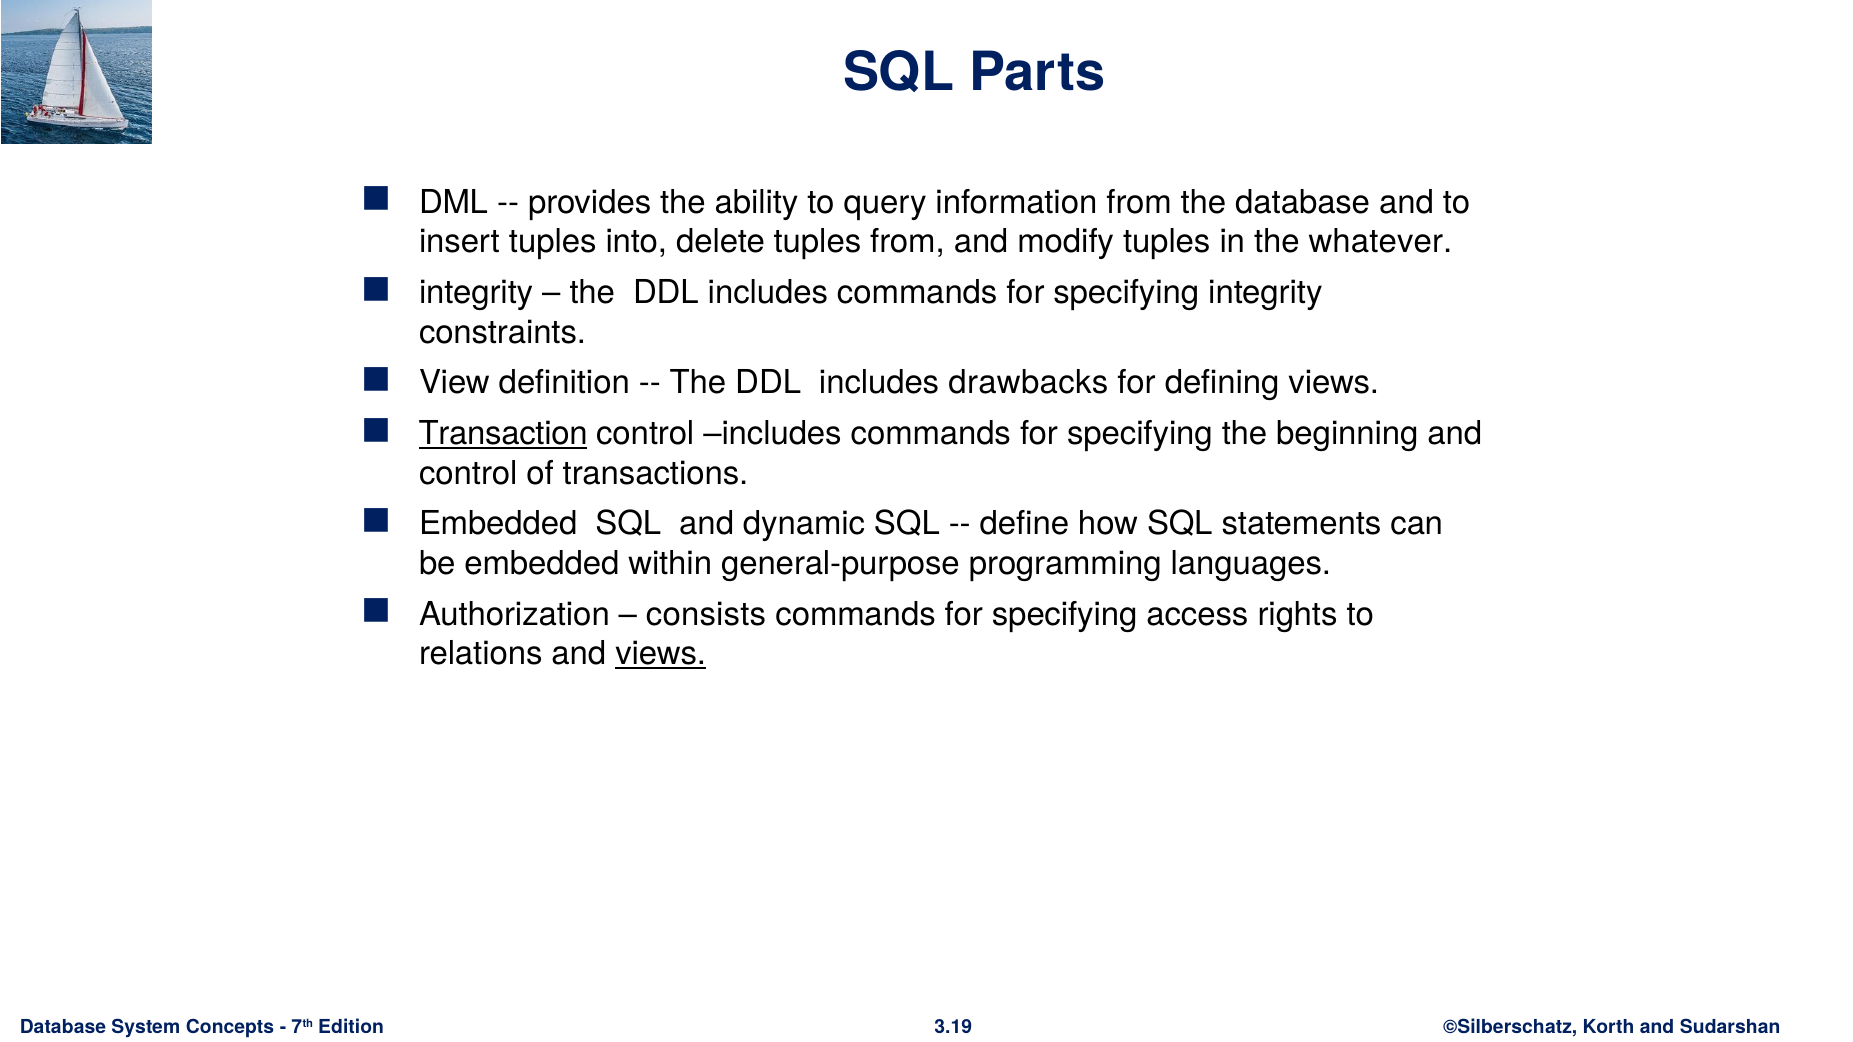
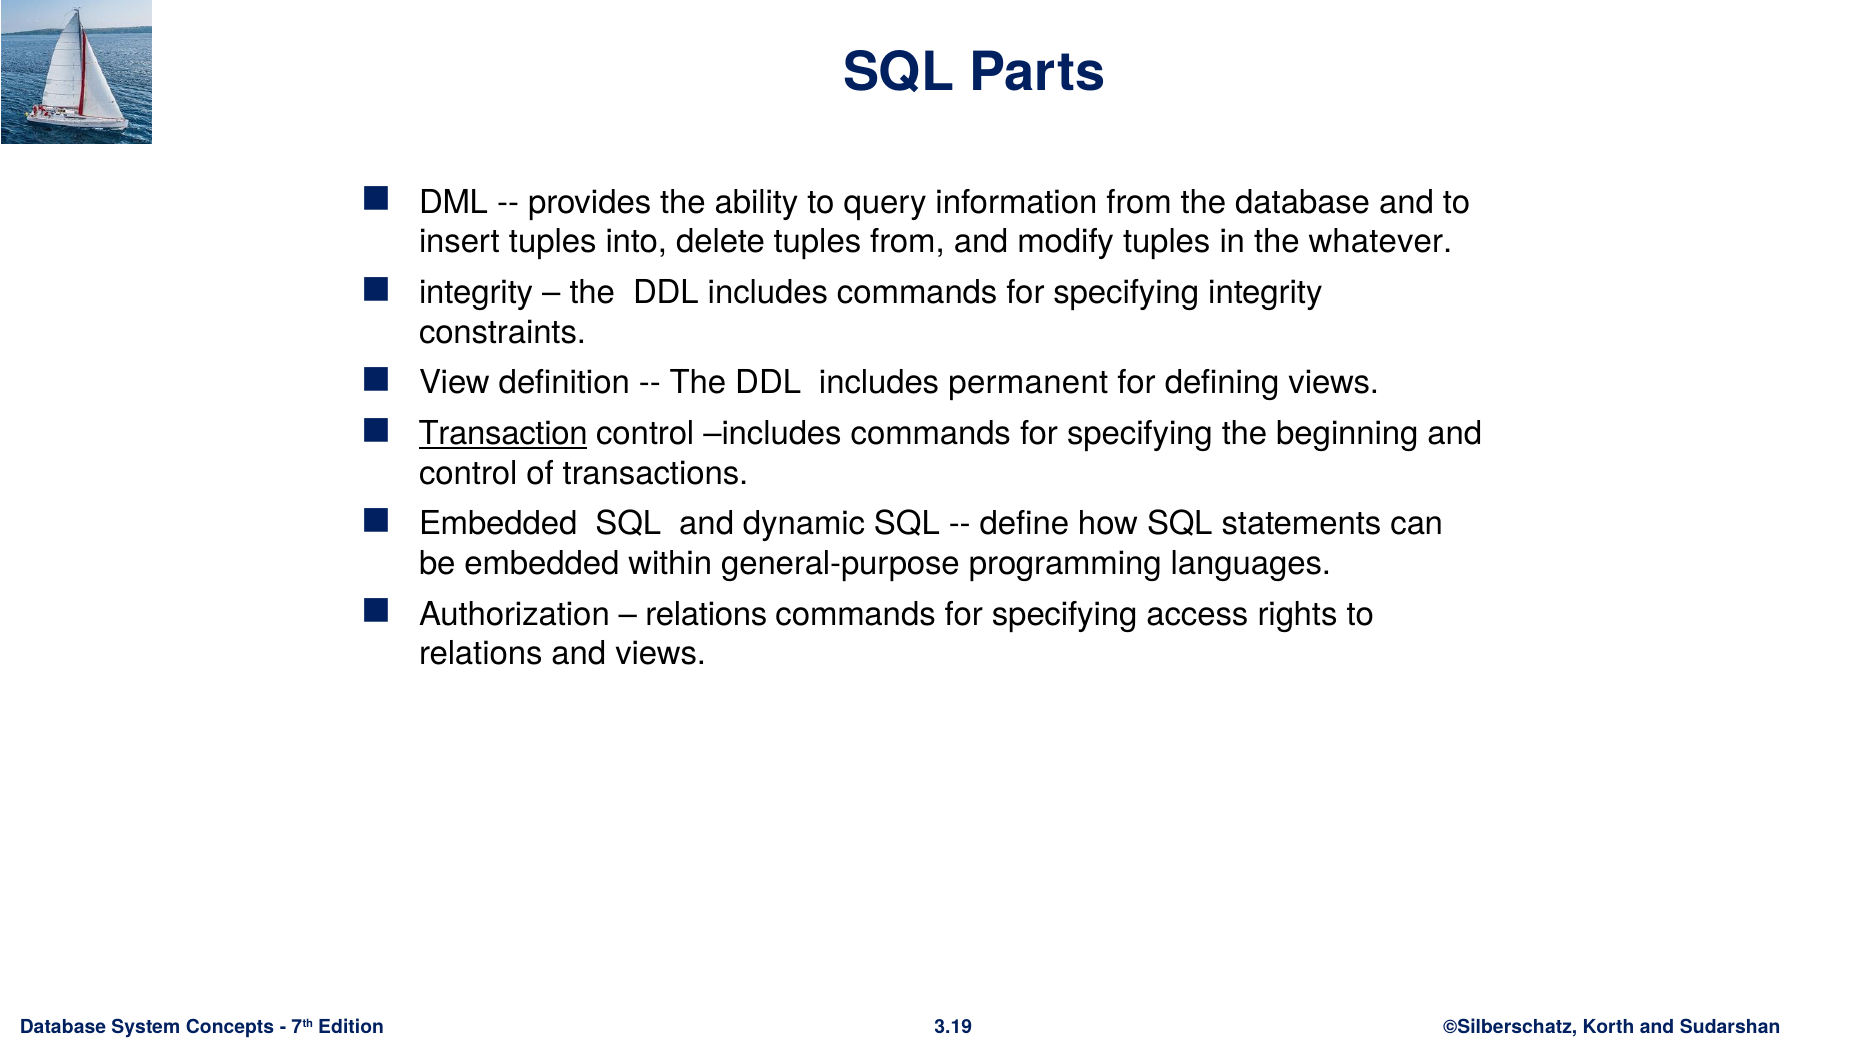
drawbacks: drawbacks -> permanent
consists at (706, 614): consists -> relations
views at (661, 654) underline: present -> none
